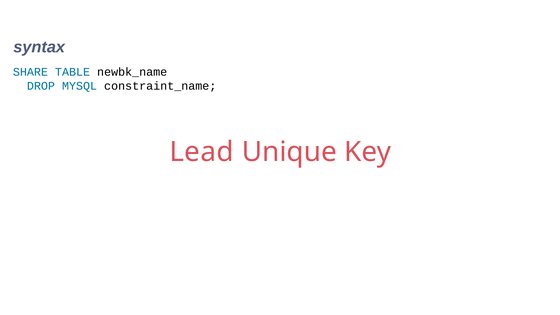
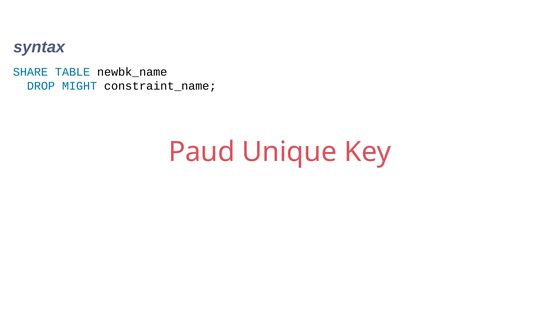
MYSQL: MYSQL -> MIGHT
Lead: Lead -> Paud
